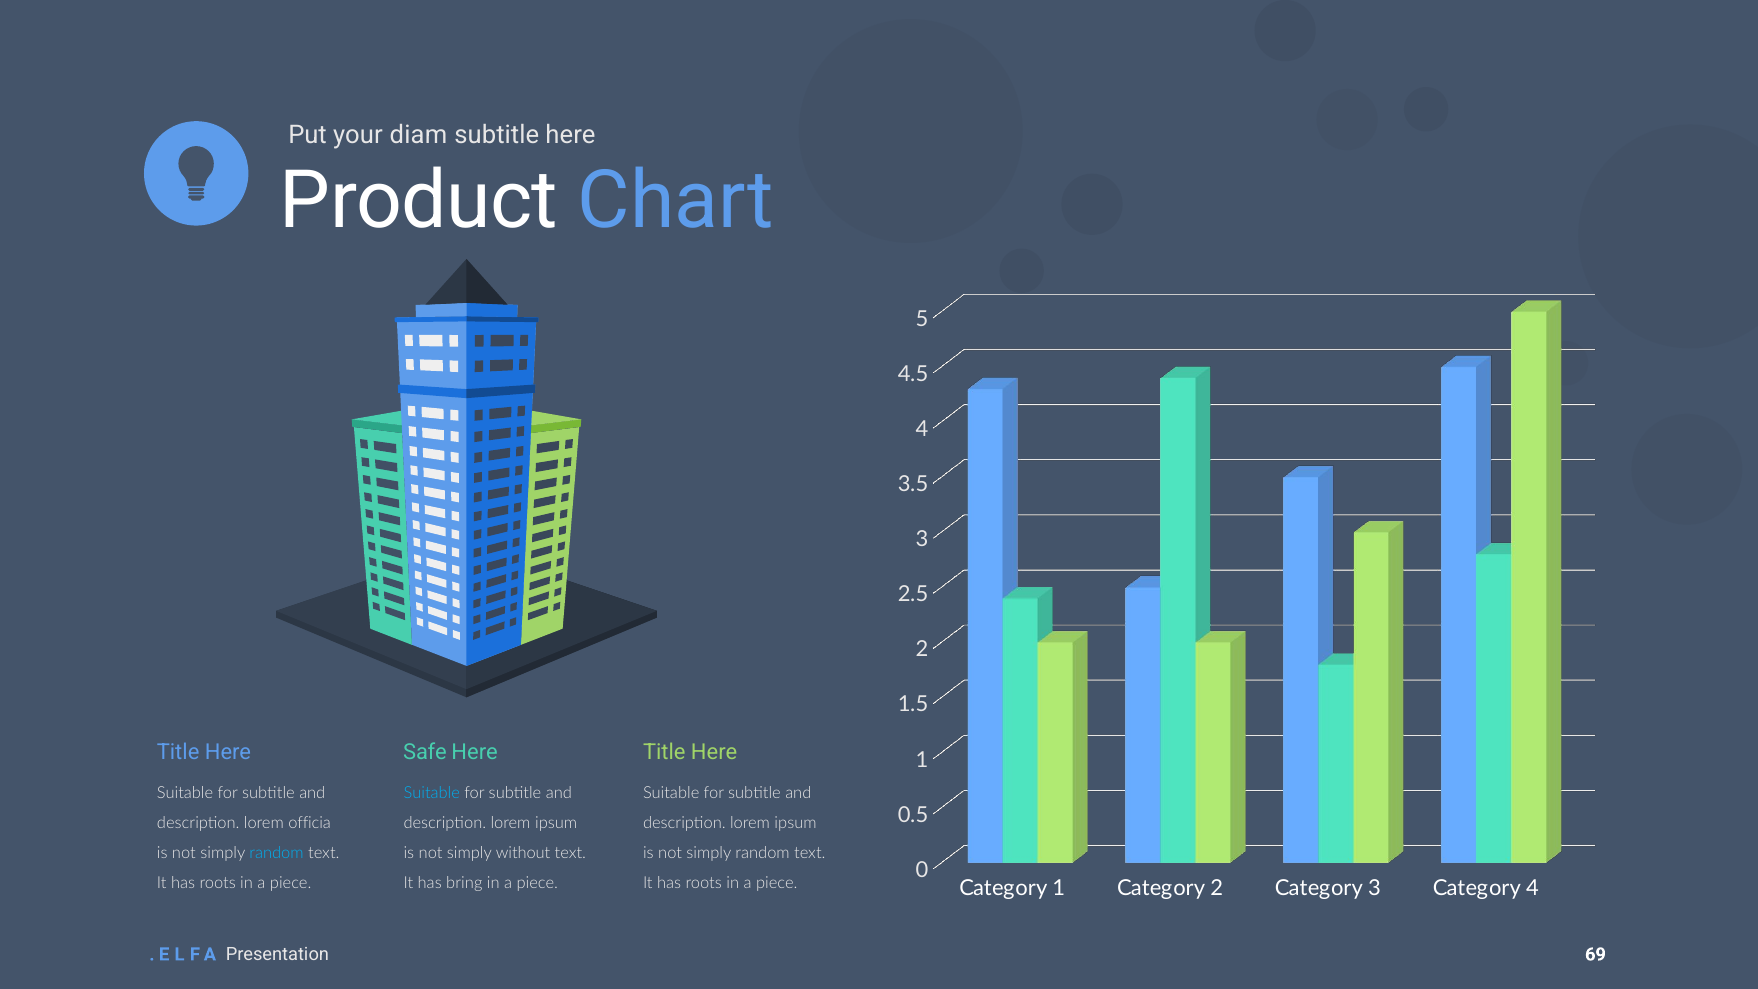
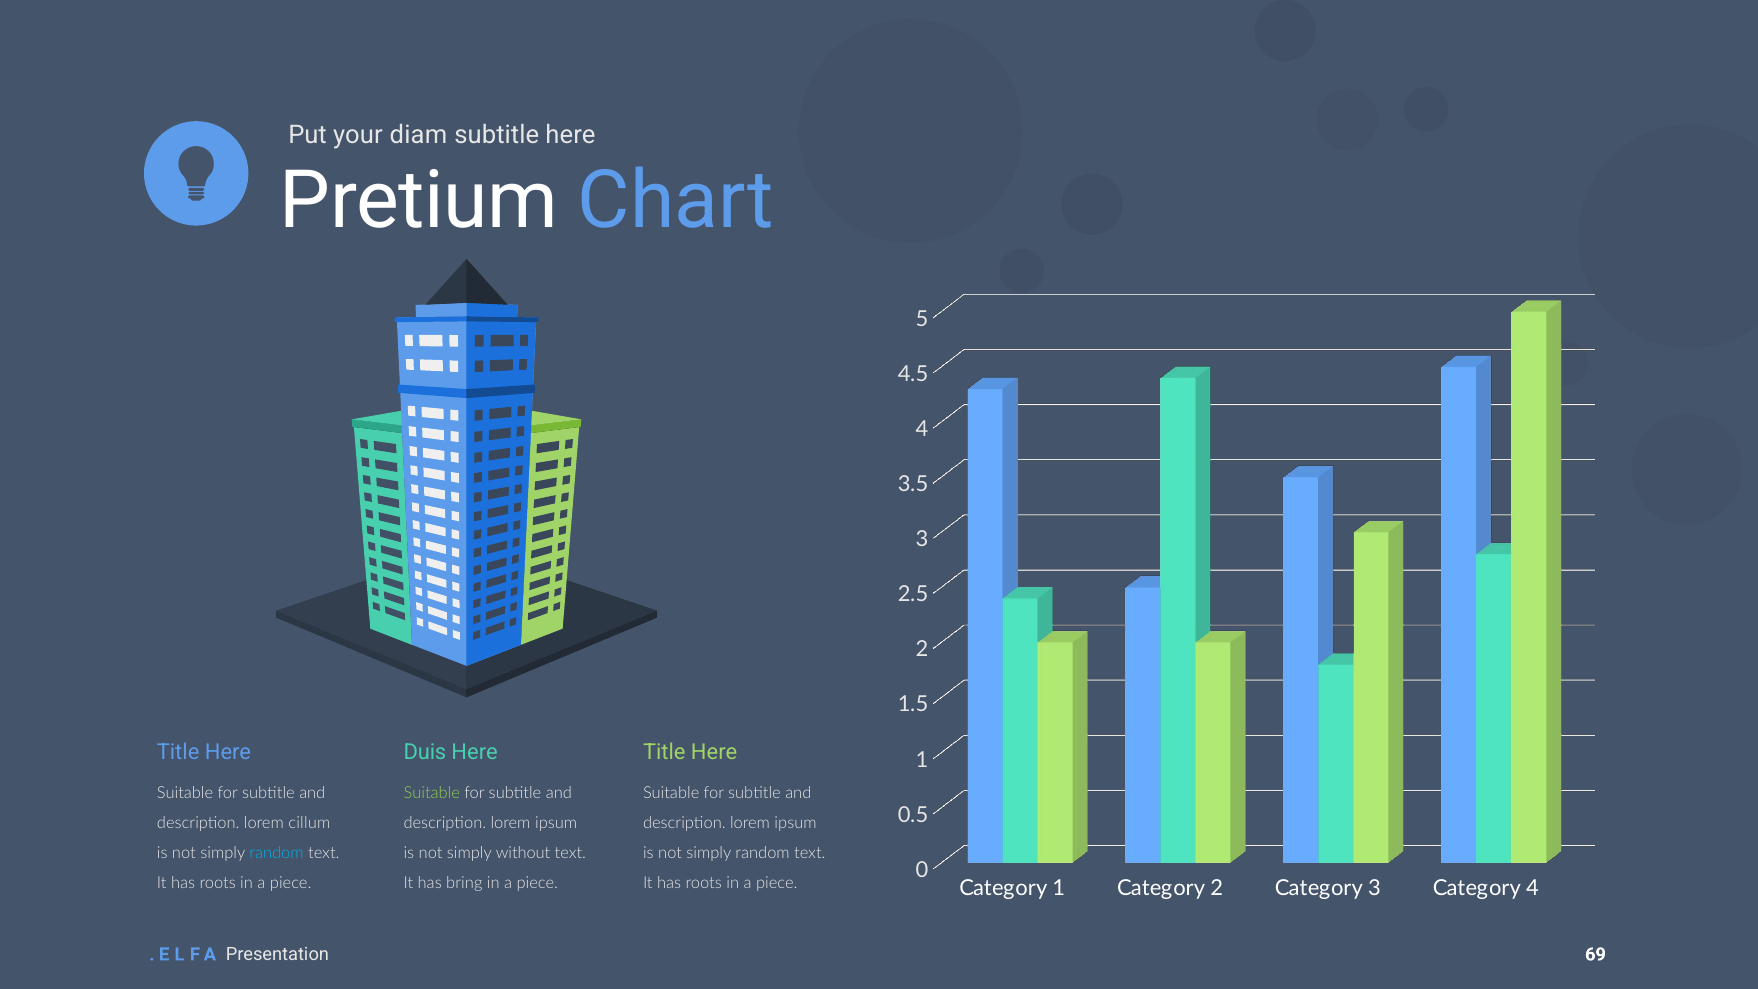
Product: Product -> Pretium
Safe: Safe -> Duis
Suitable at (432, 793) colour: light blue -> light green
officia: officia -> cillum
